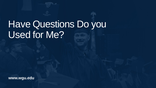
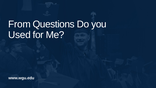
Have: Have -> From
